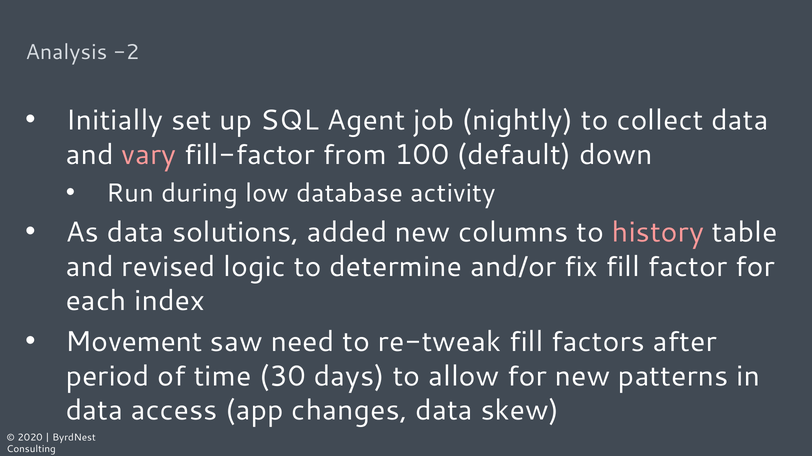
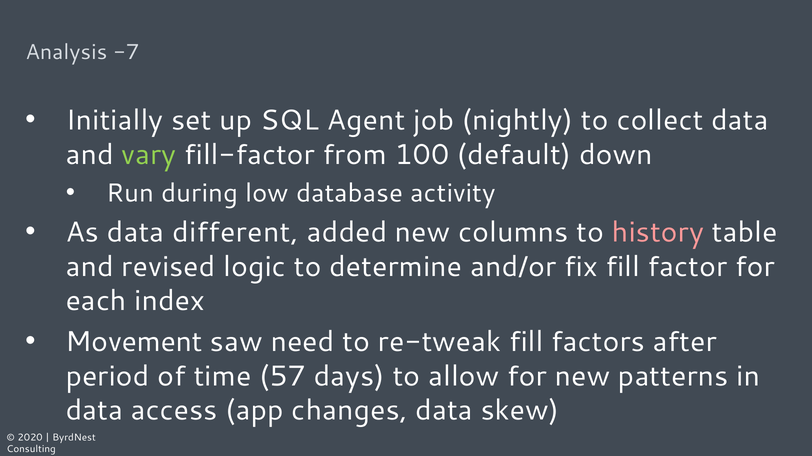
-2: -2 -> -7
vary colour: pink -> light green
solutions: solutions -> different
30: 30 -> 57
